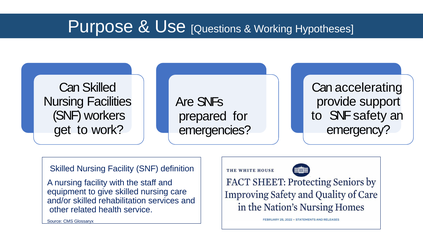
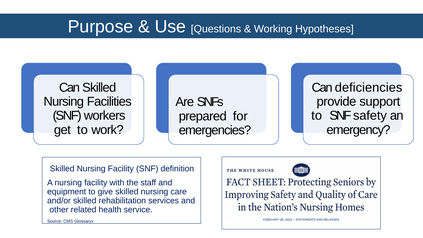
accelerating: accelerating -> deficiencies
